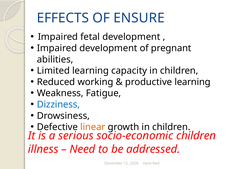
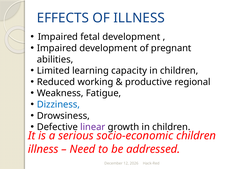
OF ENSURE: ENSURE -> ILLNESS
productive learning: learning -> regional
linear colour: orange -> purple
